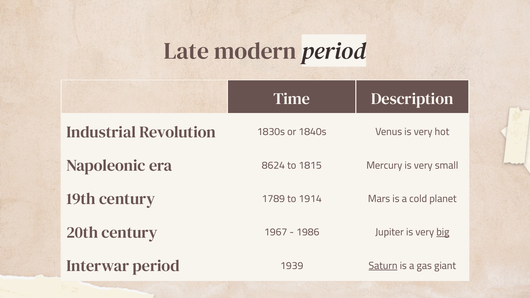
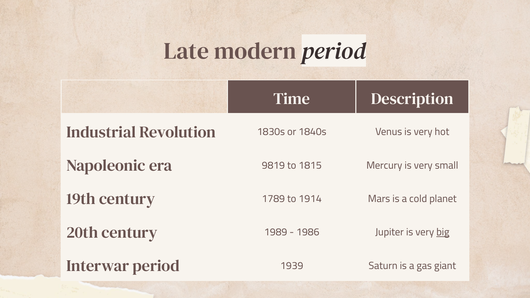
8624: 8624 -> 9819
1967: 1967 -> 1989
Saturn underline: present -> none
